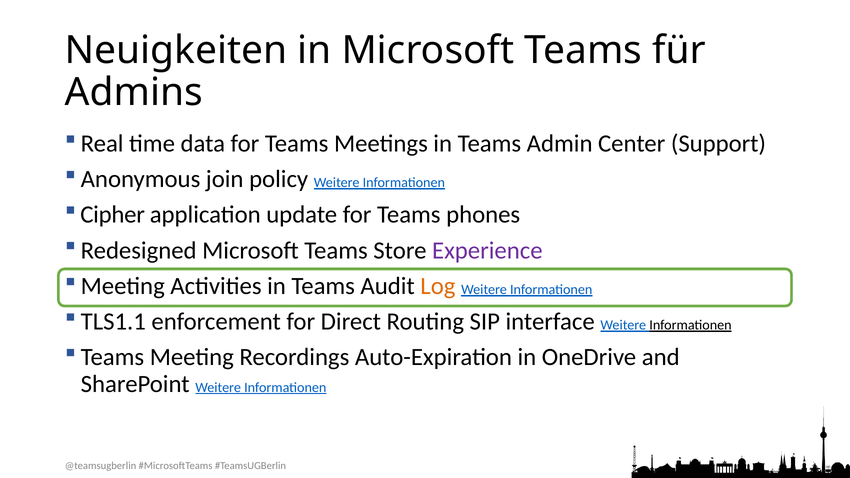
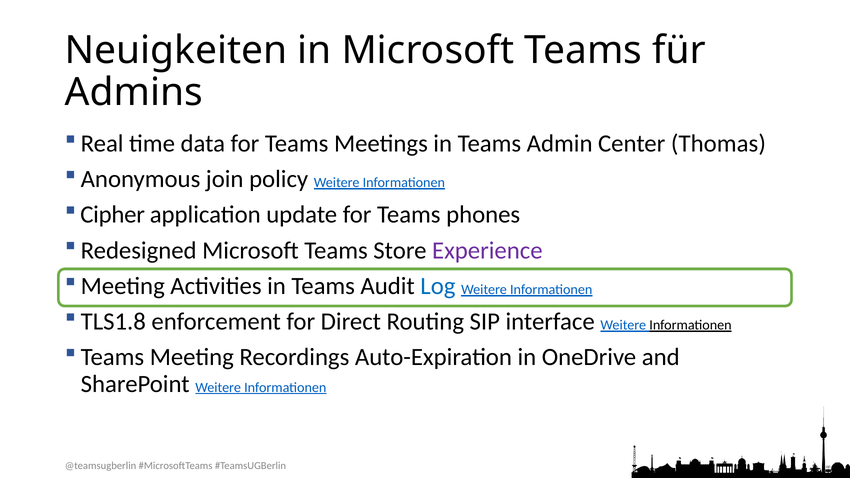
Support: Support -> Thomas
Log colour: orange -> blue
TLS1.1: TLS1.1 -> TLS1.8
